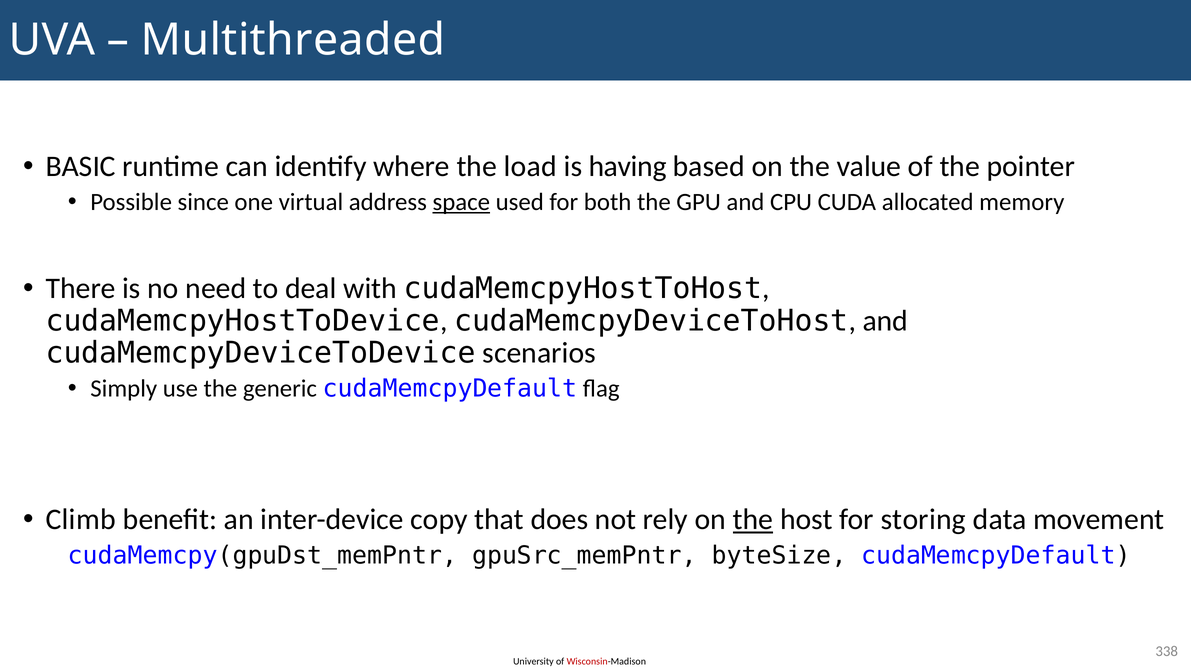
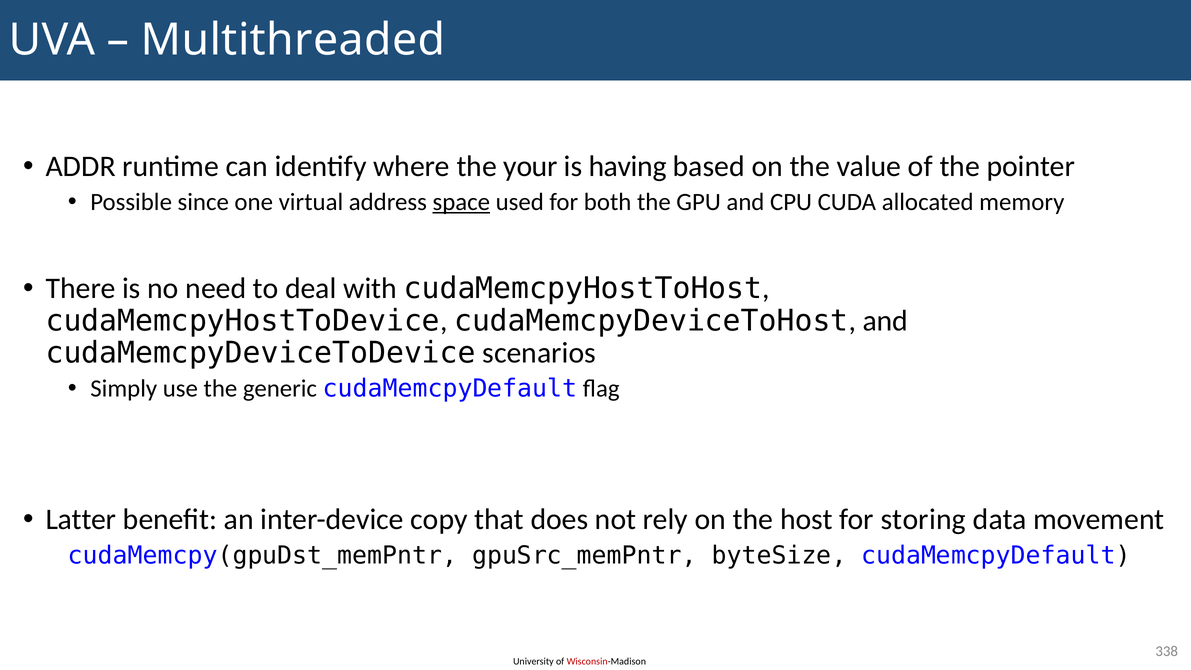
BASIC: BASIC -> ADDR
load: load -> your
Climb: Climb -> Latter
the at (753, 520) underline: present -> none
